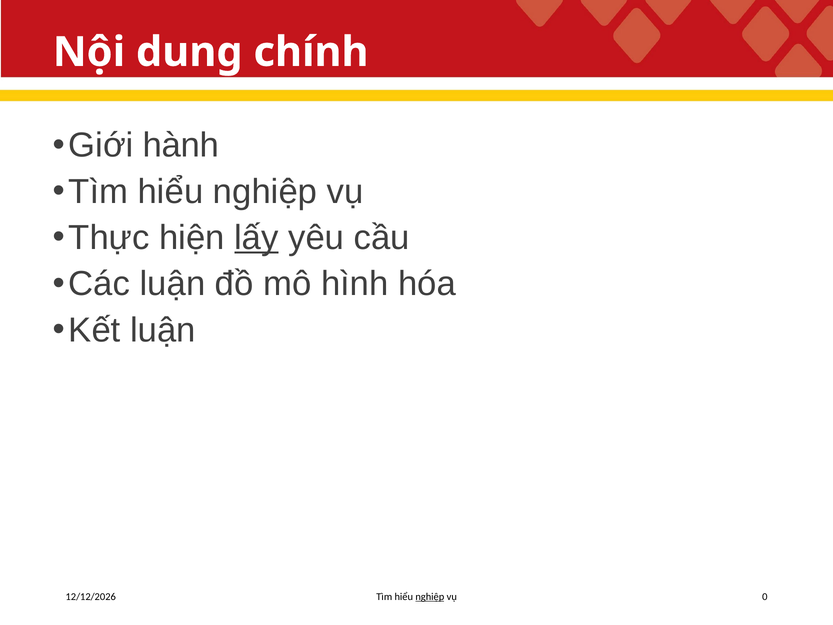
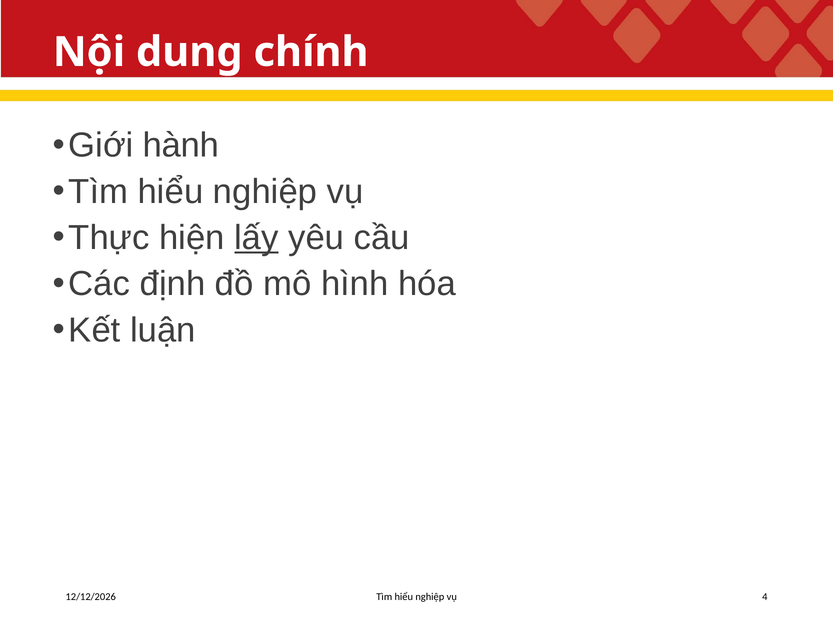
Các luận: luận -> định
nghiệp at (430, 596) underline: present -> none
0: 0 -> 4
